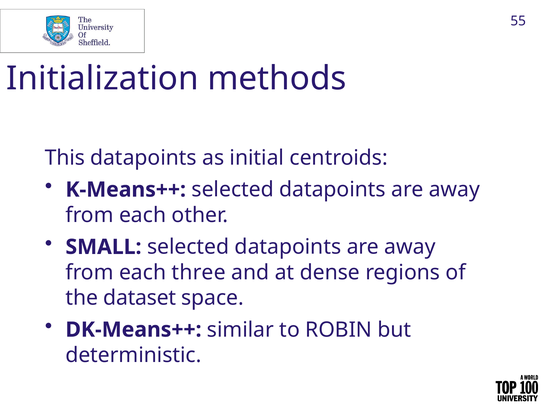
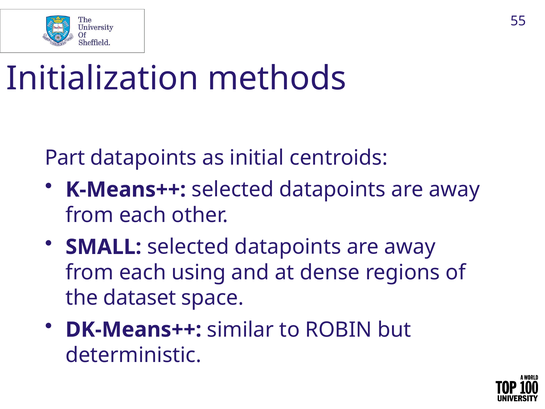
This: This -> Part
three: three -> using
